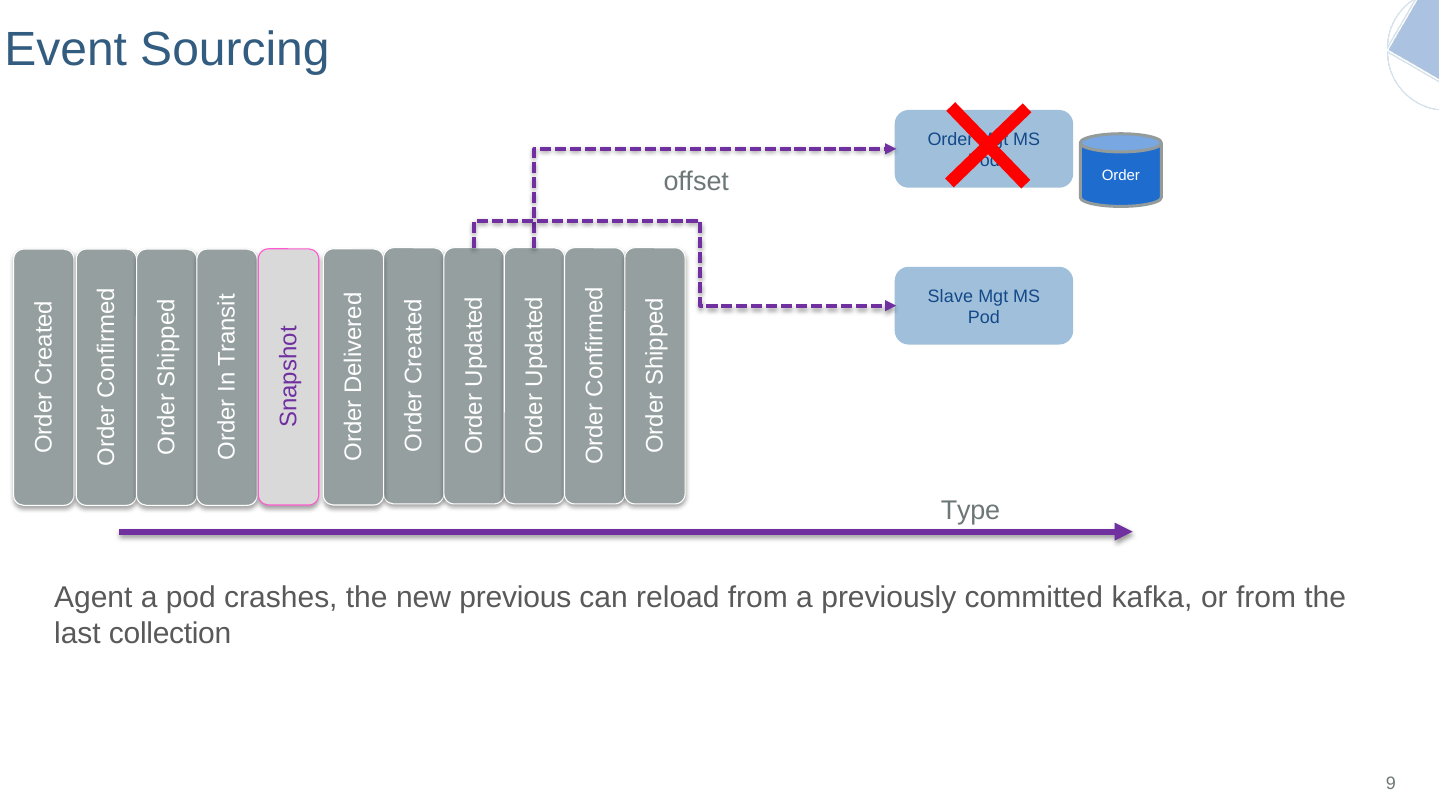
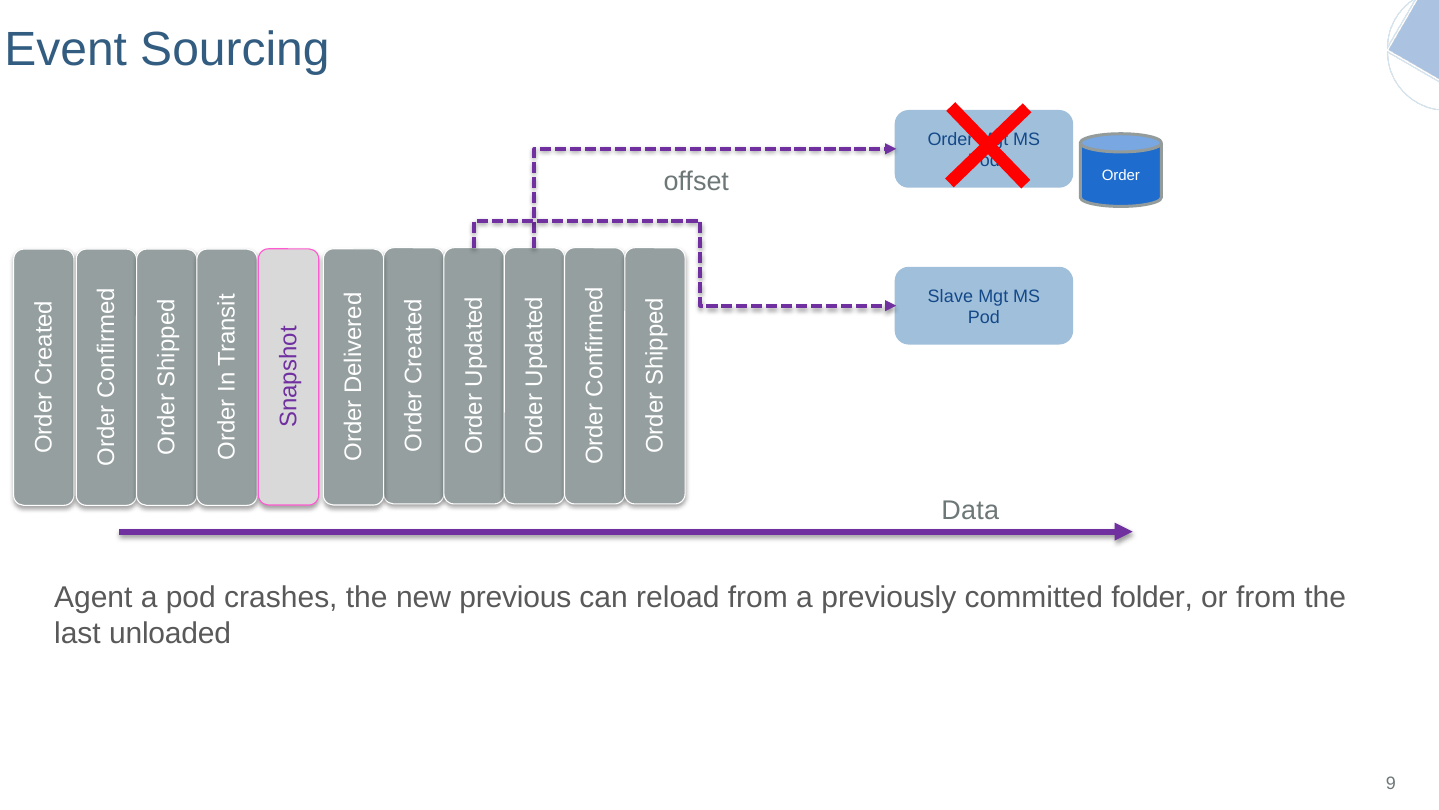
Type: Type -> Data
kafka: kafka -> folder
collection: collection -> unloaded
